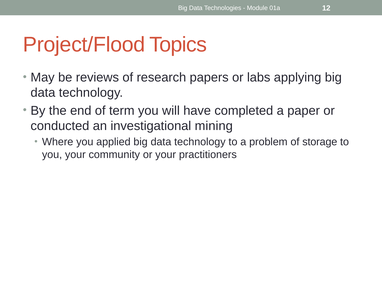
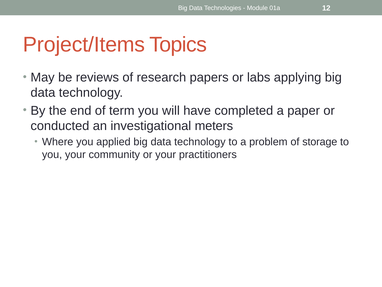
Project/Flood: Project/Flood -> Project/Items
mining: mining -> meters
